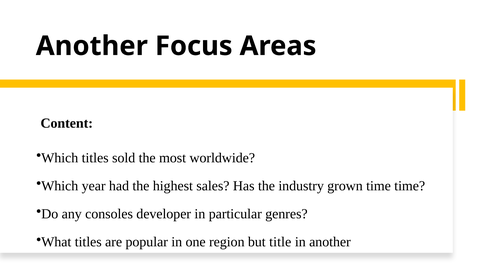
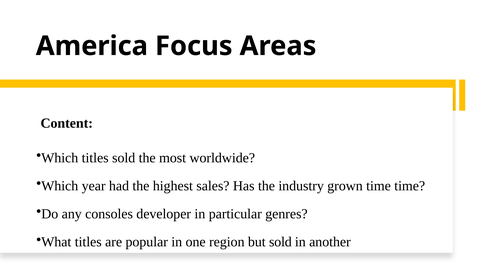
Another at (92, 46): Another -> America
but title: title -> sold
